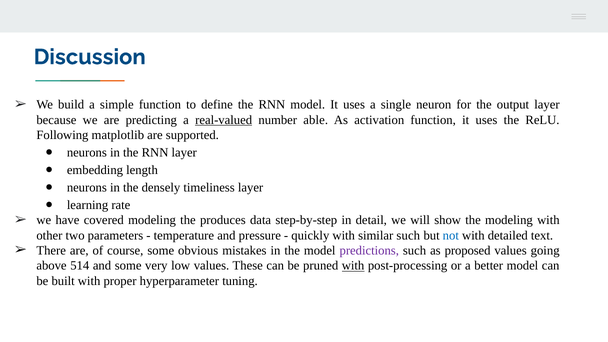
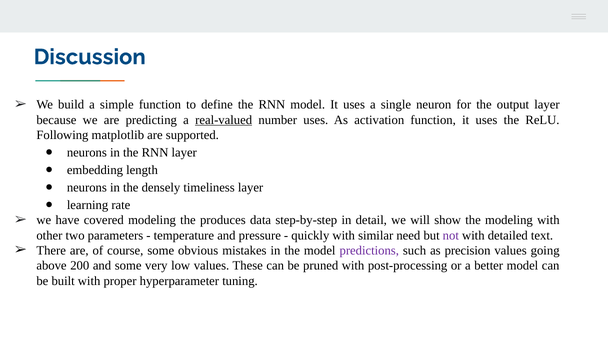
number able: able -> uses
similar such: such -> need
not colour: blue -> purple
proposed: proposed -> precision
514: 514 -> 200
with at (353, 266) underline: present -> none
